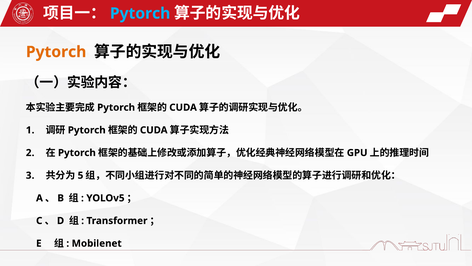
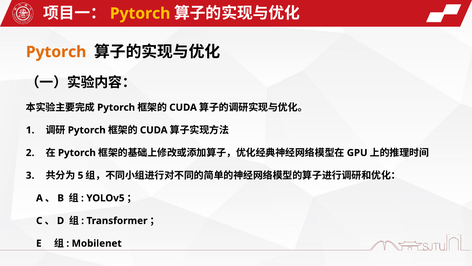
Pytorch at (140, 13) colour: light blue -> yellow
